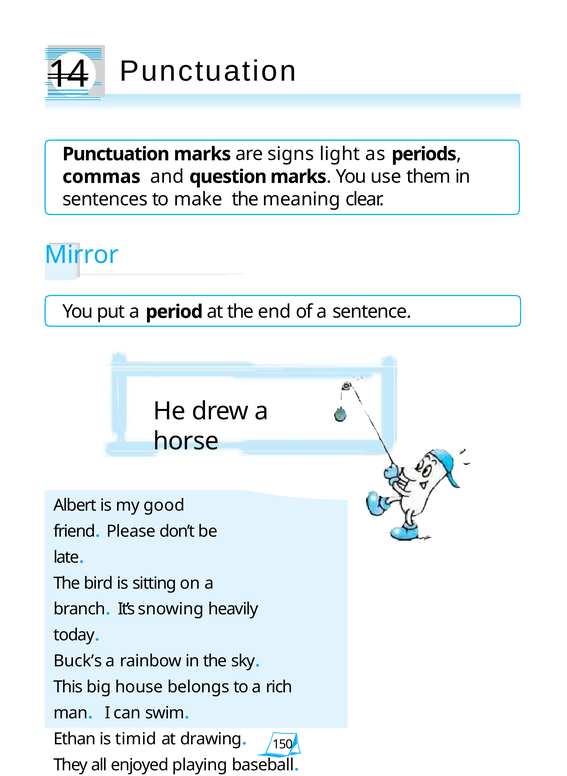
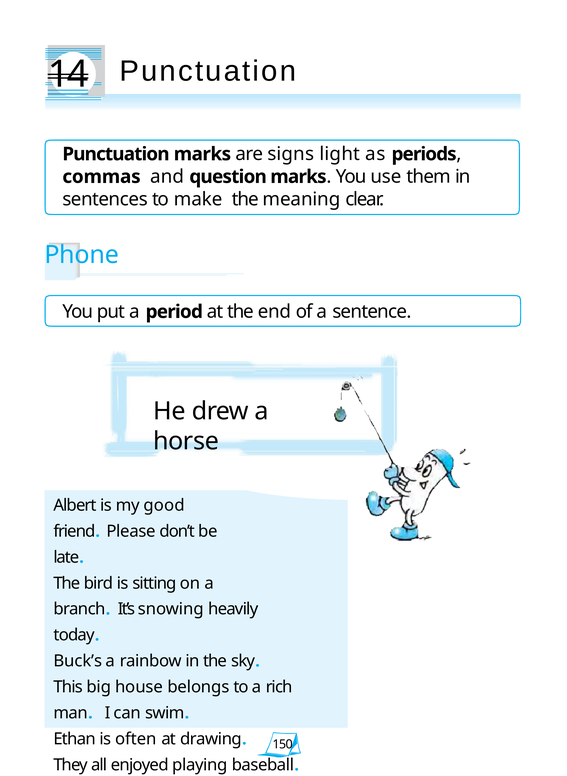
Mirror: Mirror -> Phone
timid: timid -> often
